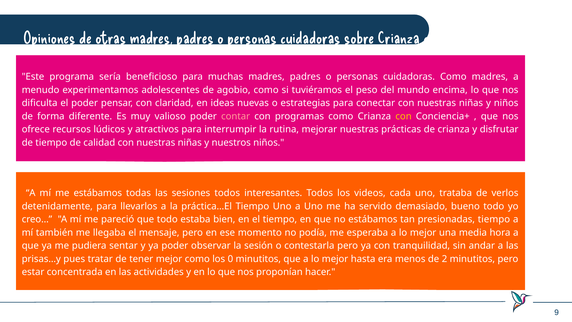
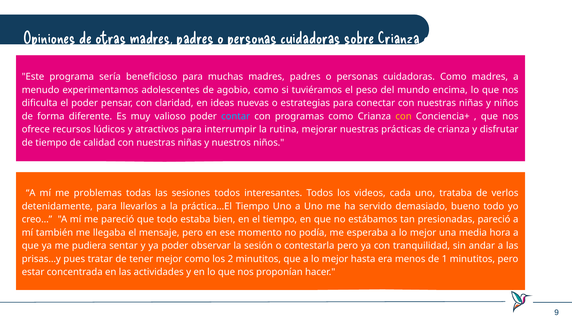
contar colour: pink -> light blue
me estábamos: estábamos -> problemas
presionadas tiempo: tiempo -> pareció
0: 0 -> 2
2: 2 -> 1
